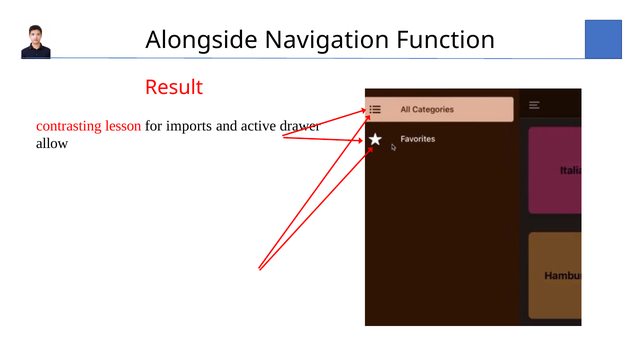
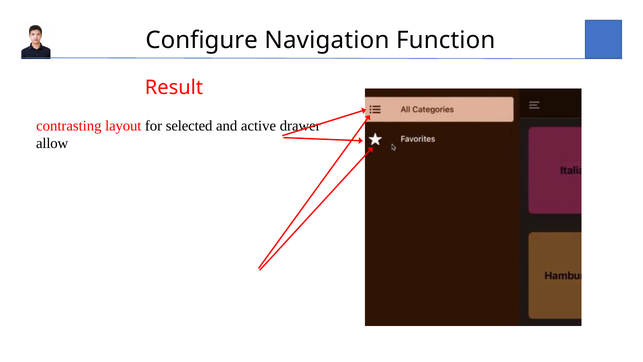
Alongside: Alongside -> Configure
lesson: lesson -> layout
imports: imports -> selected
